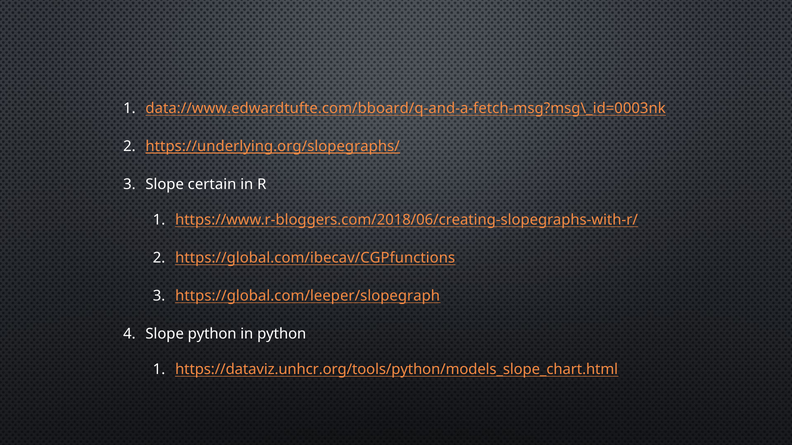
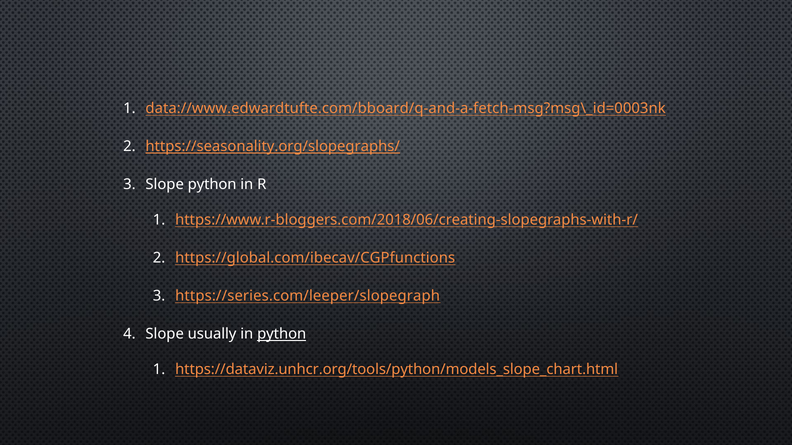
https://underlying.org/slopegraphs/: https://underlying.org/slopegraphs/ -> https://seasonality.org/slopegraphs/
Slope certain: certain -> python
https://global.com/leeper/slopegraph: https://global.com/leeper/slopegraph -> https://series.com/leeper/slopegraph
Slope python: python -> usually
python at (282, 334) underline: none -> present
